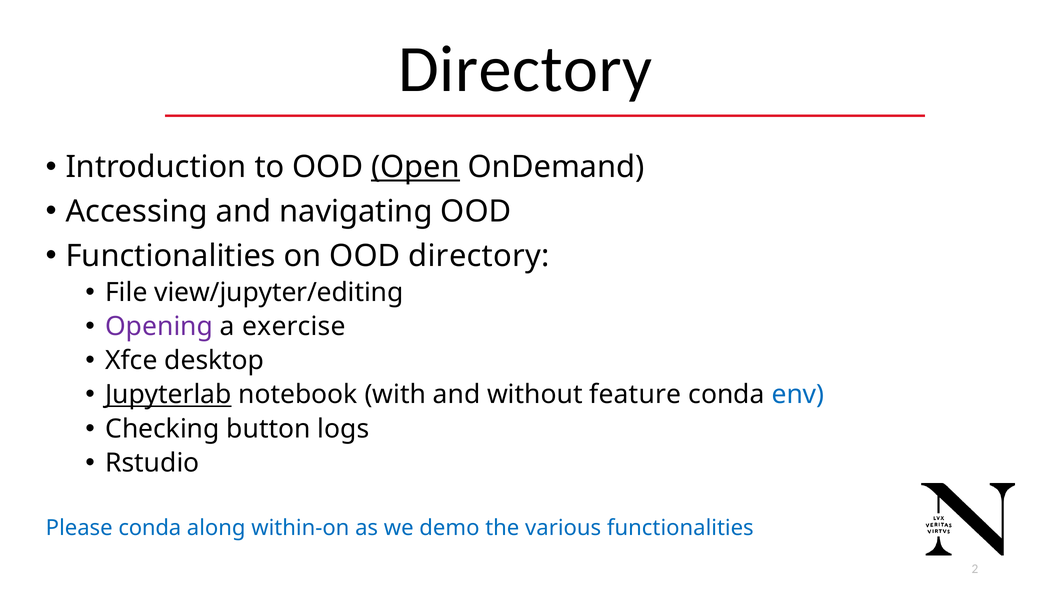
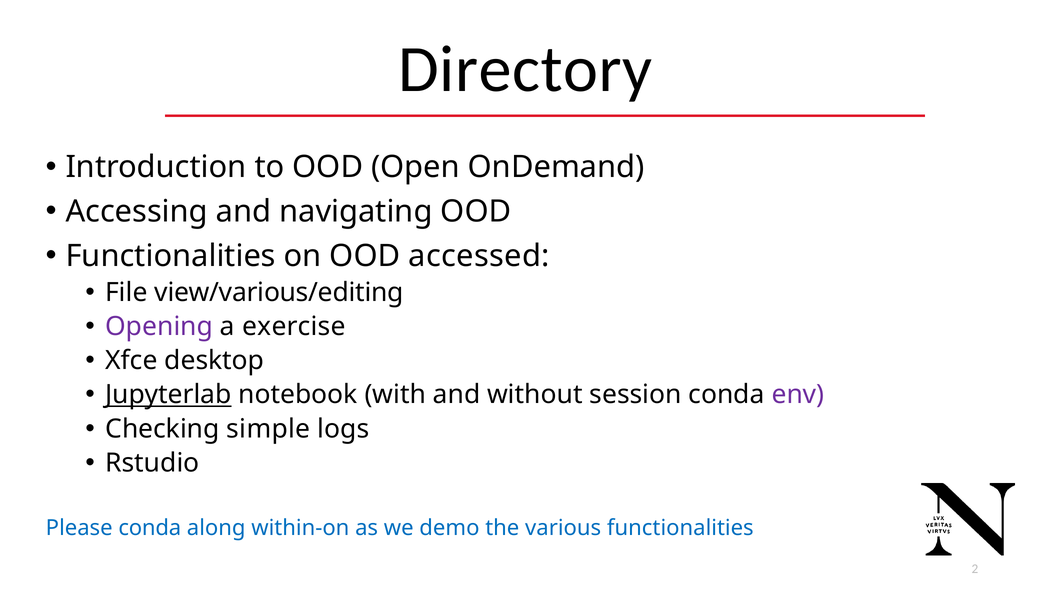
Open underline: present -> none
OOD directory: directory -> accessed
view/jupyter/editing: view/jupyter/editing -> view/various/editing
feature: feature -> session
env colour: blue -> purple
button: button -> simple
